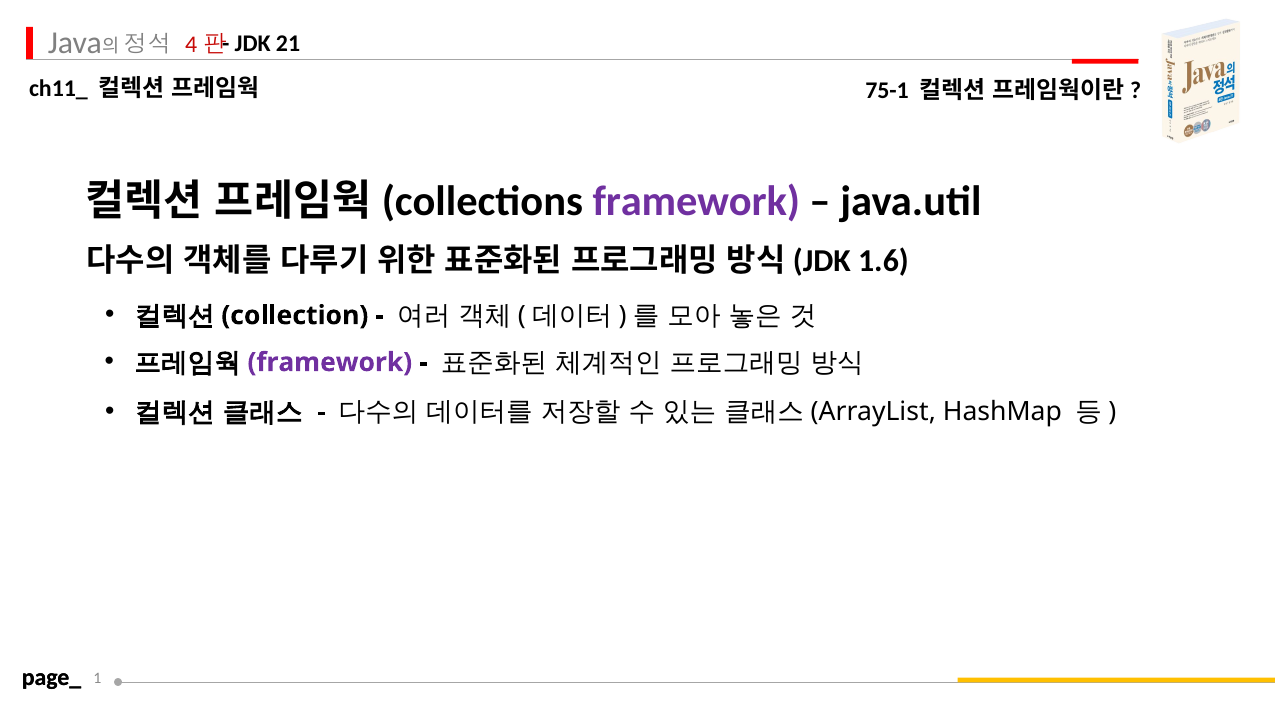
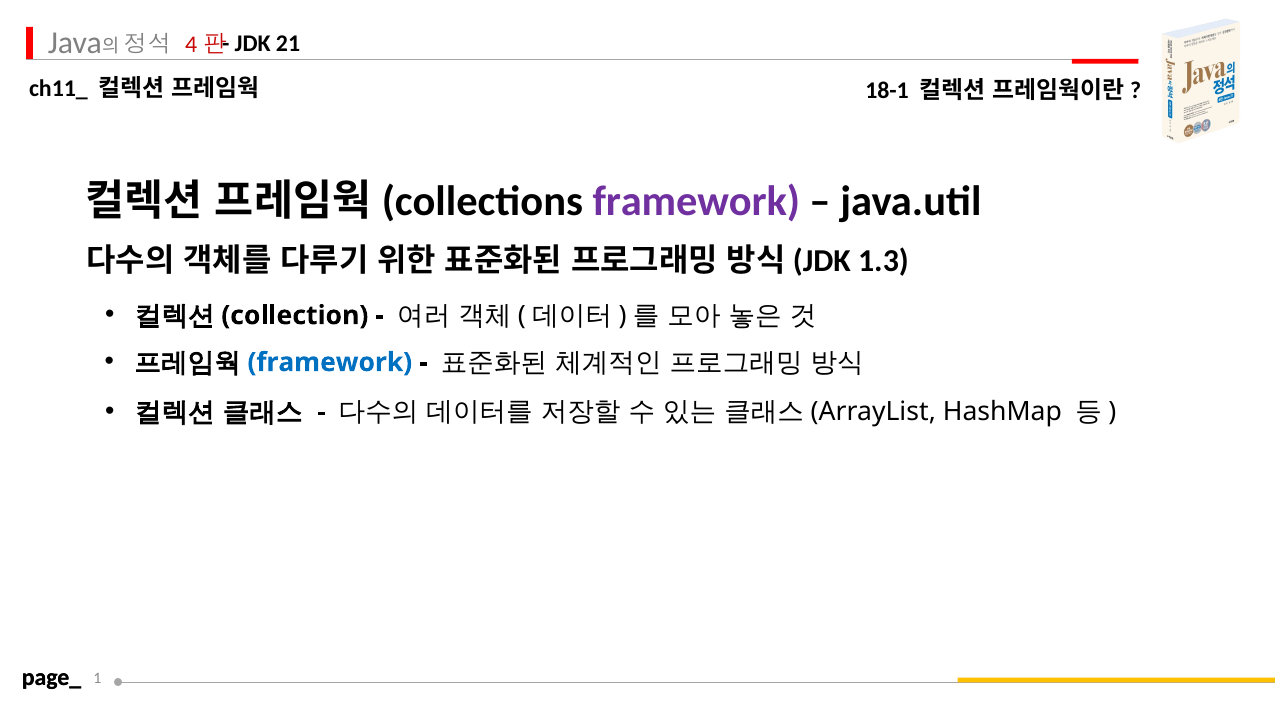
75-1: 75-1 -> 18-1
1.6: 1.6 -> 1.3
framework at (330, 362) colour: purple -> blue
